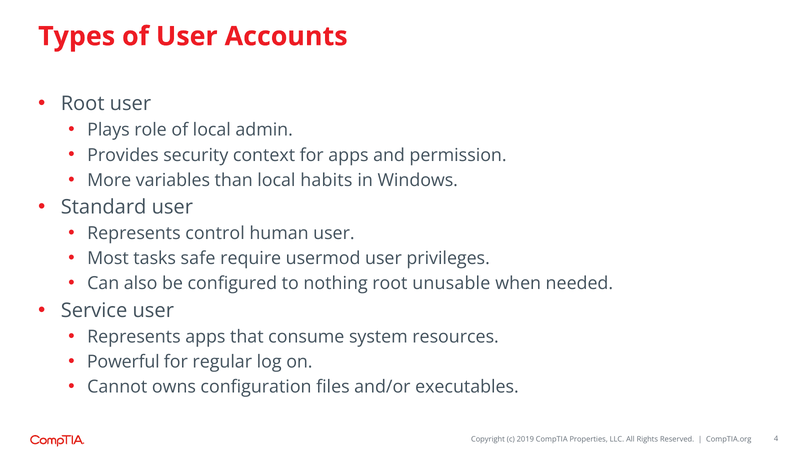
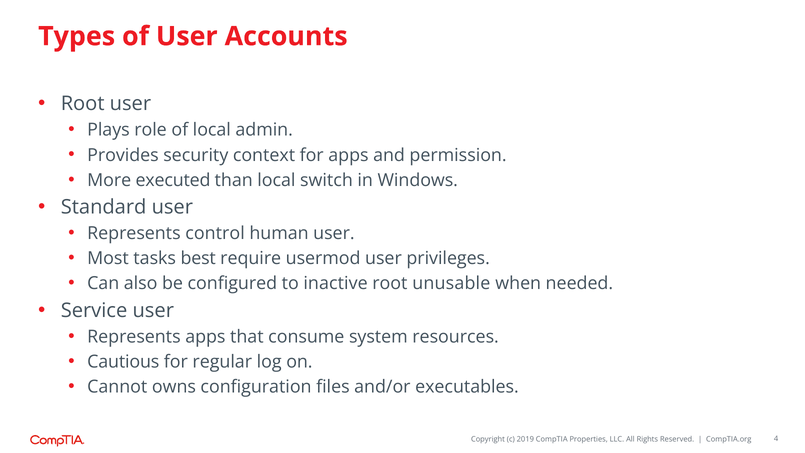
variables: variables -> executed
habits: habits -> switch
safe: safe -> best
nothing: nothing -> inactive
Powerful: Powerful -> Cautious
